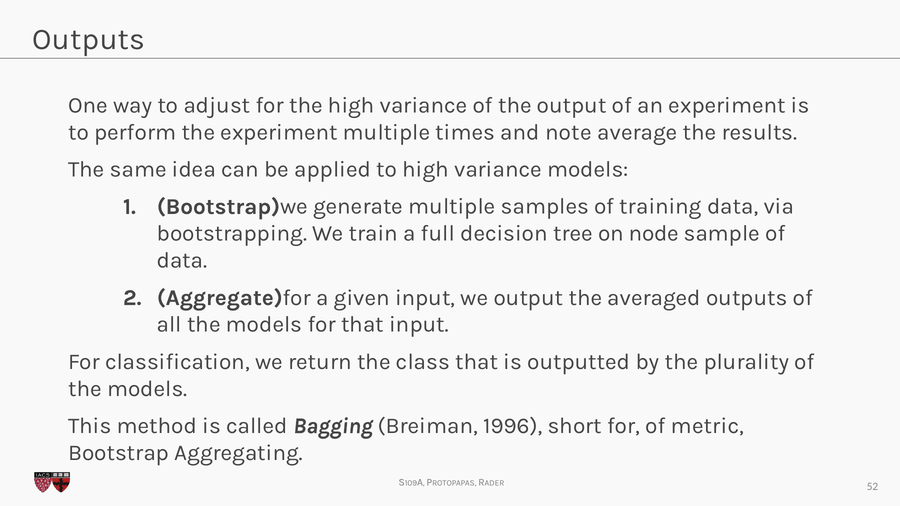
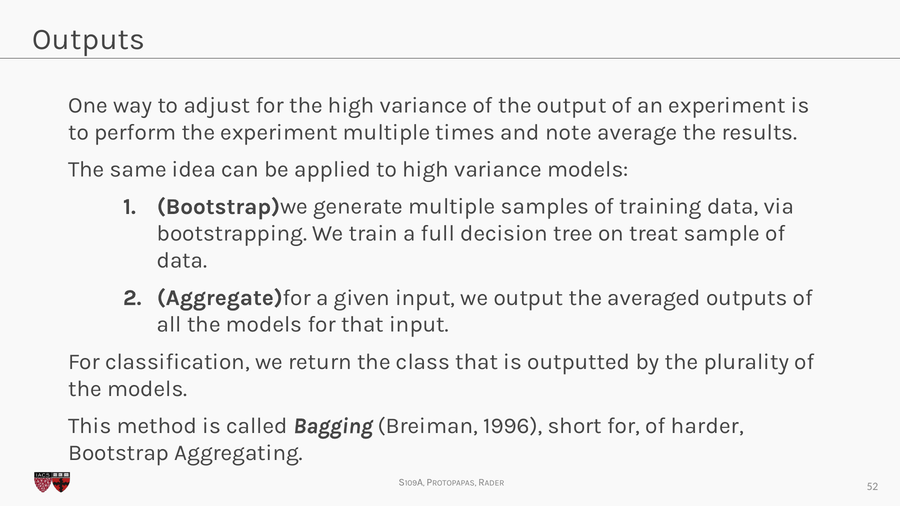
node: node -> treat
metric: metric -> harder
